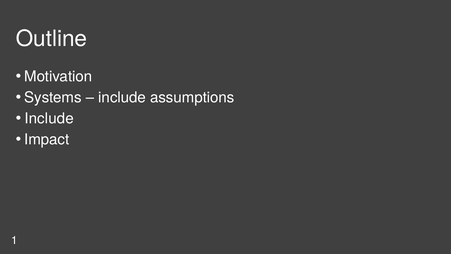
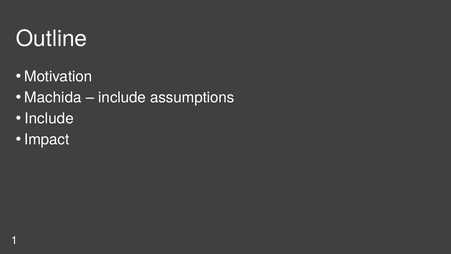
Systems: Systems -> Machida
